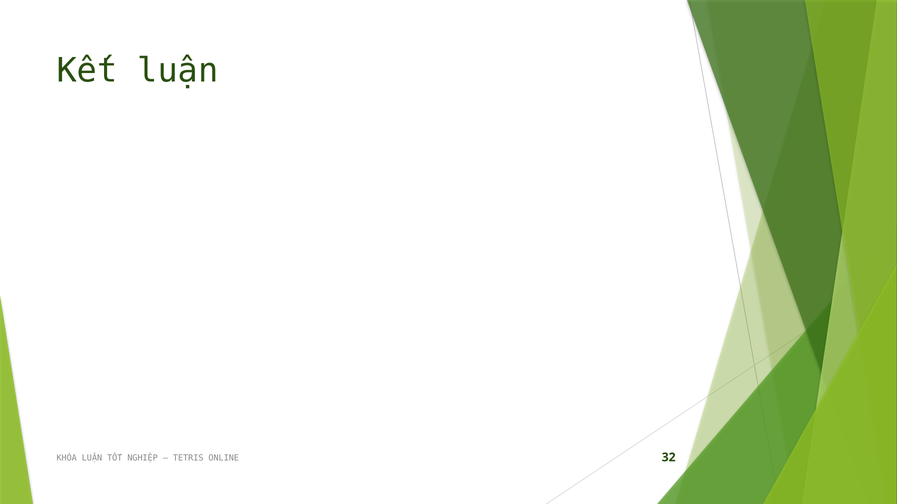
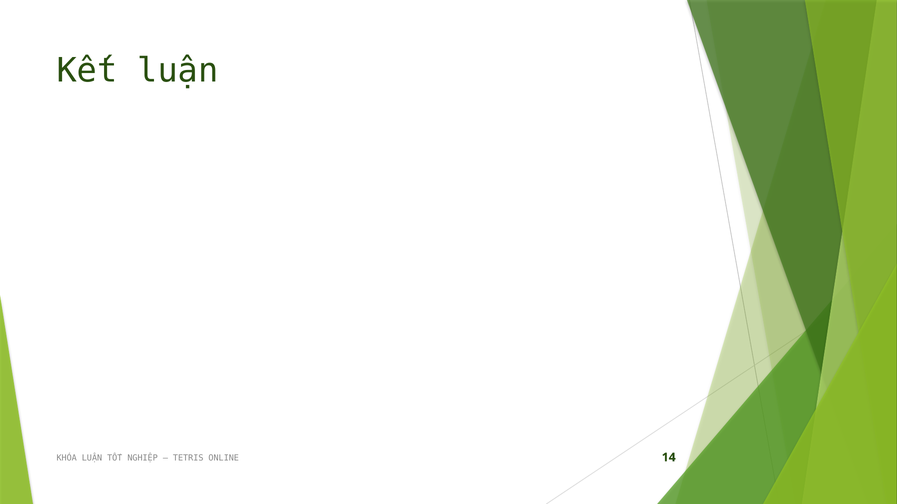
32: 32 -> 14
